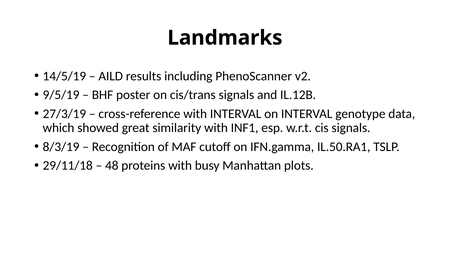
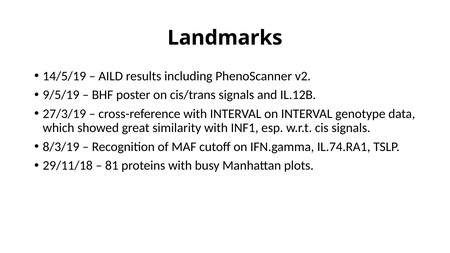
IL.50.RA1: IL.50.RA1 -> IL.74.RA1
48: 48 -> 81
